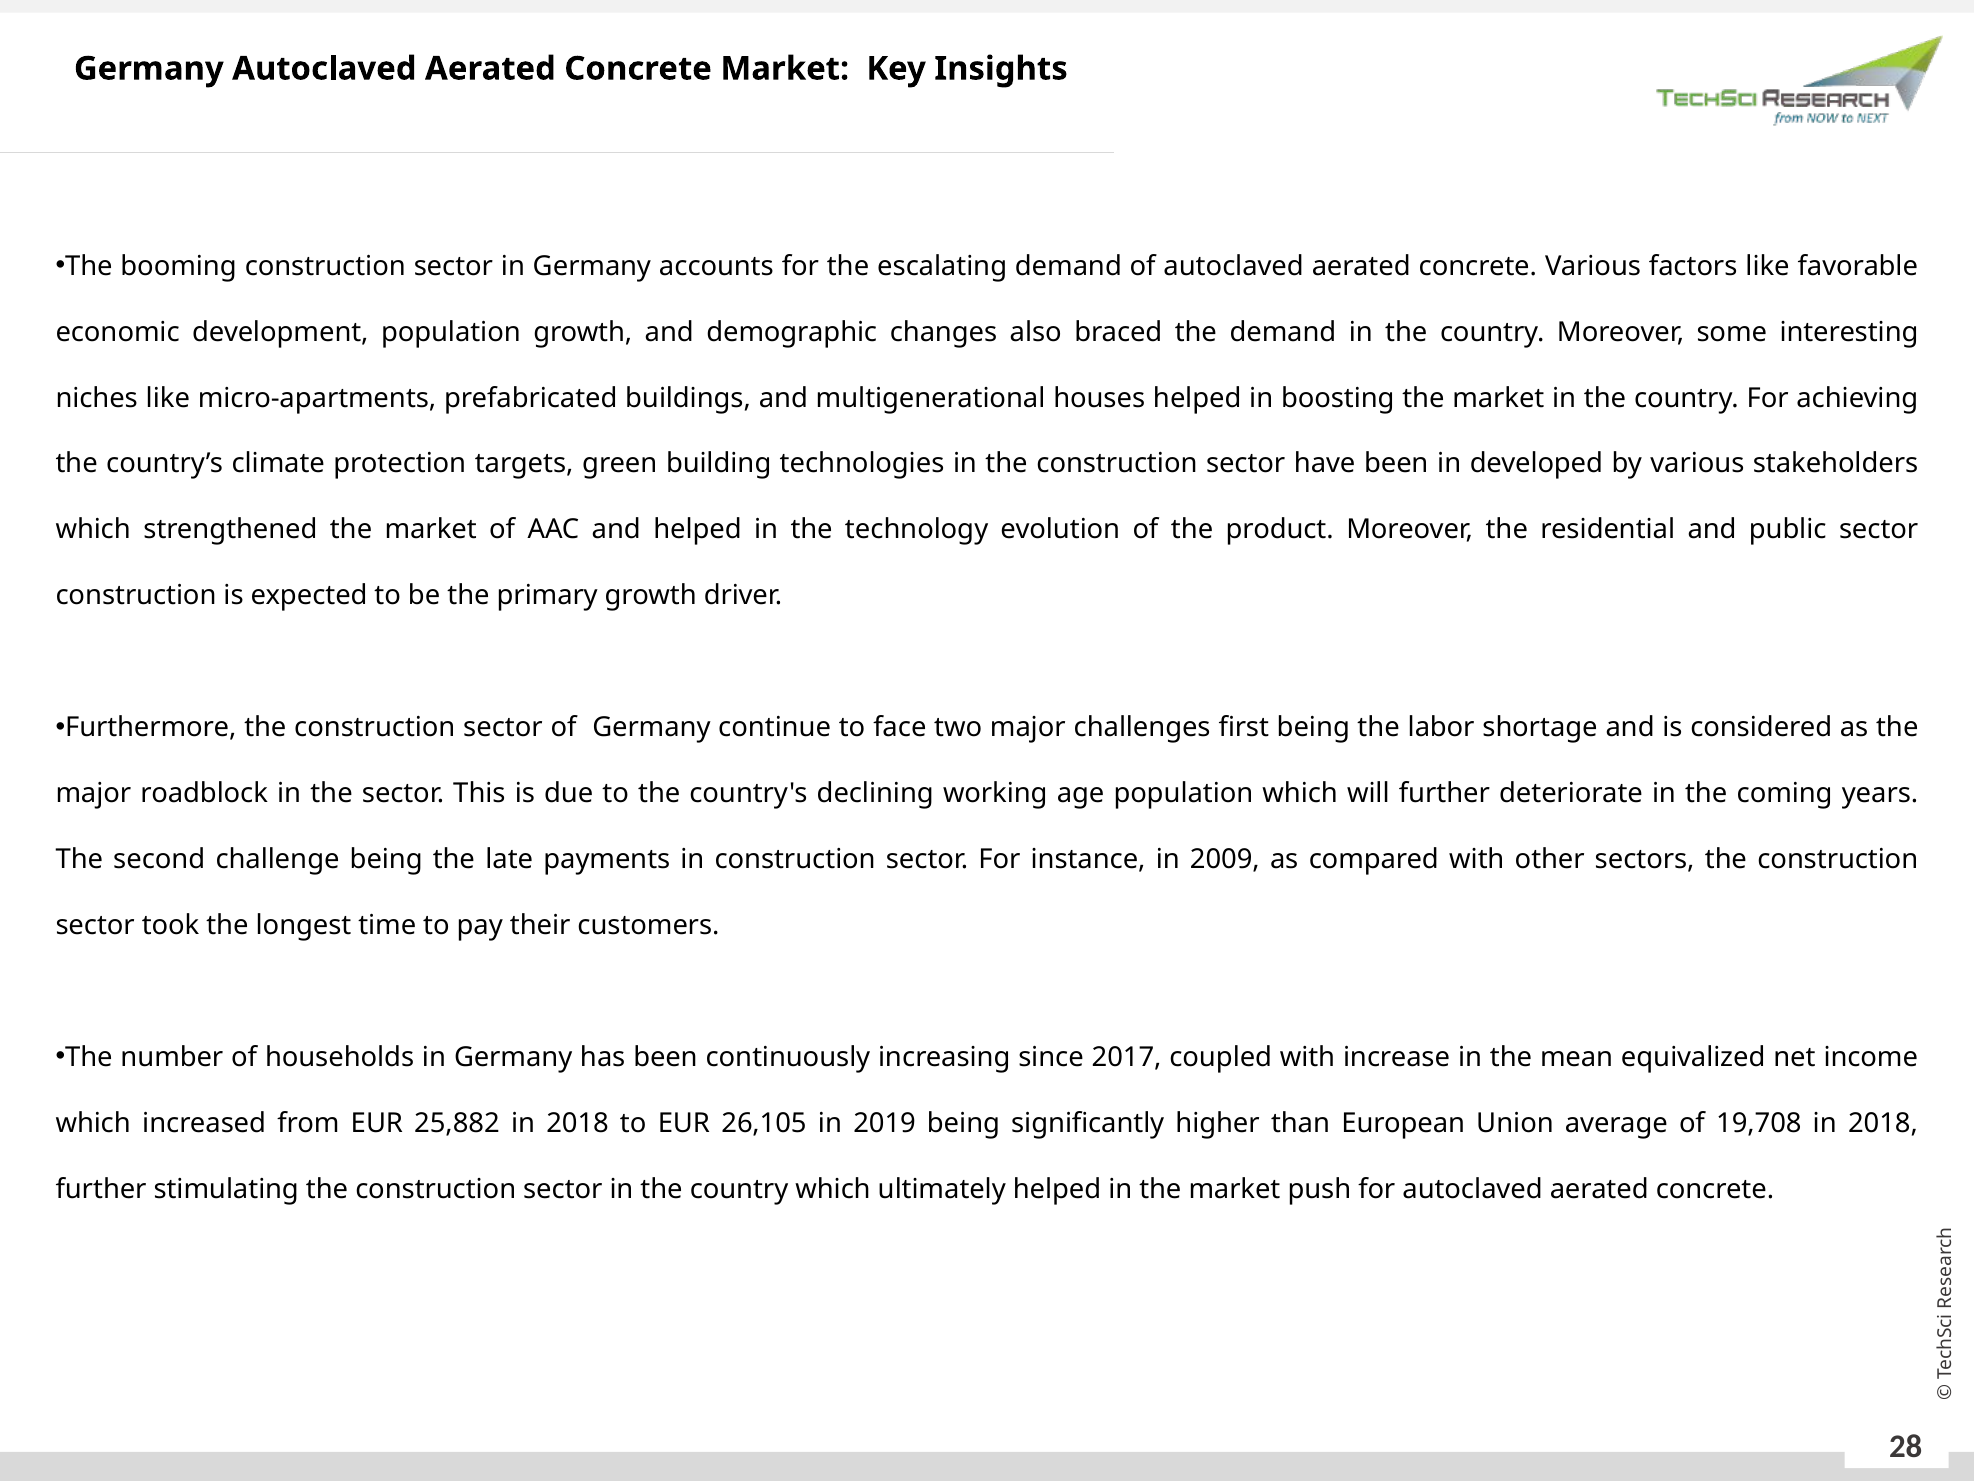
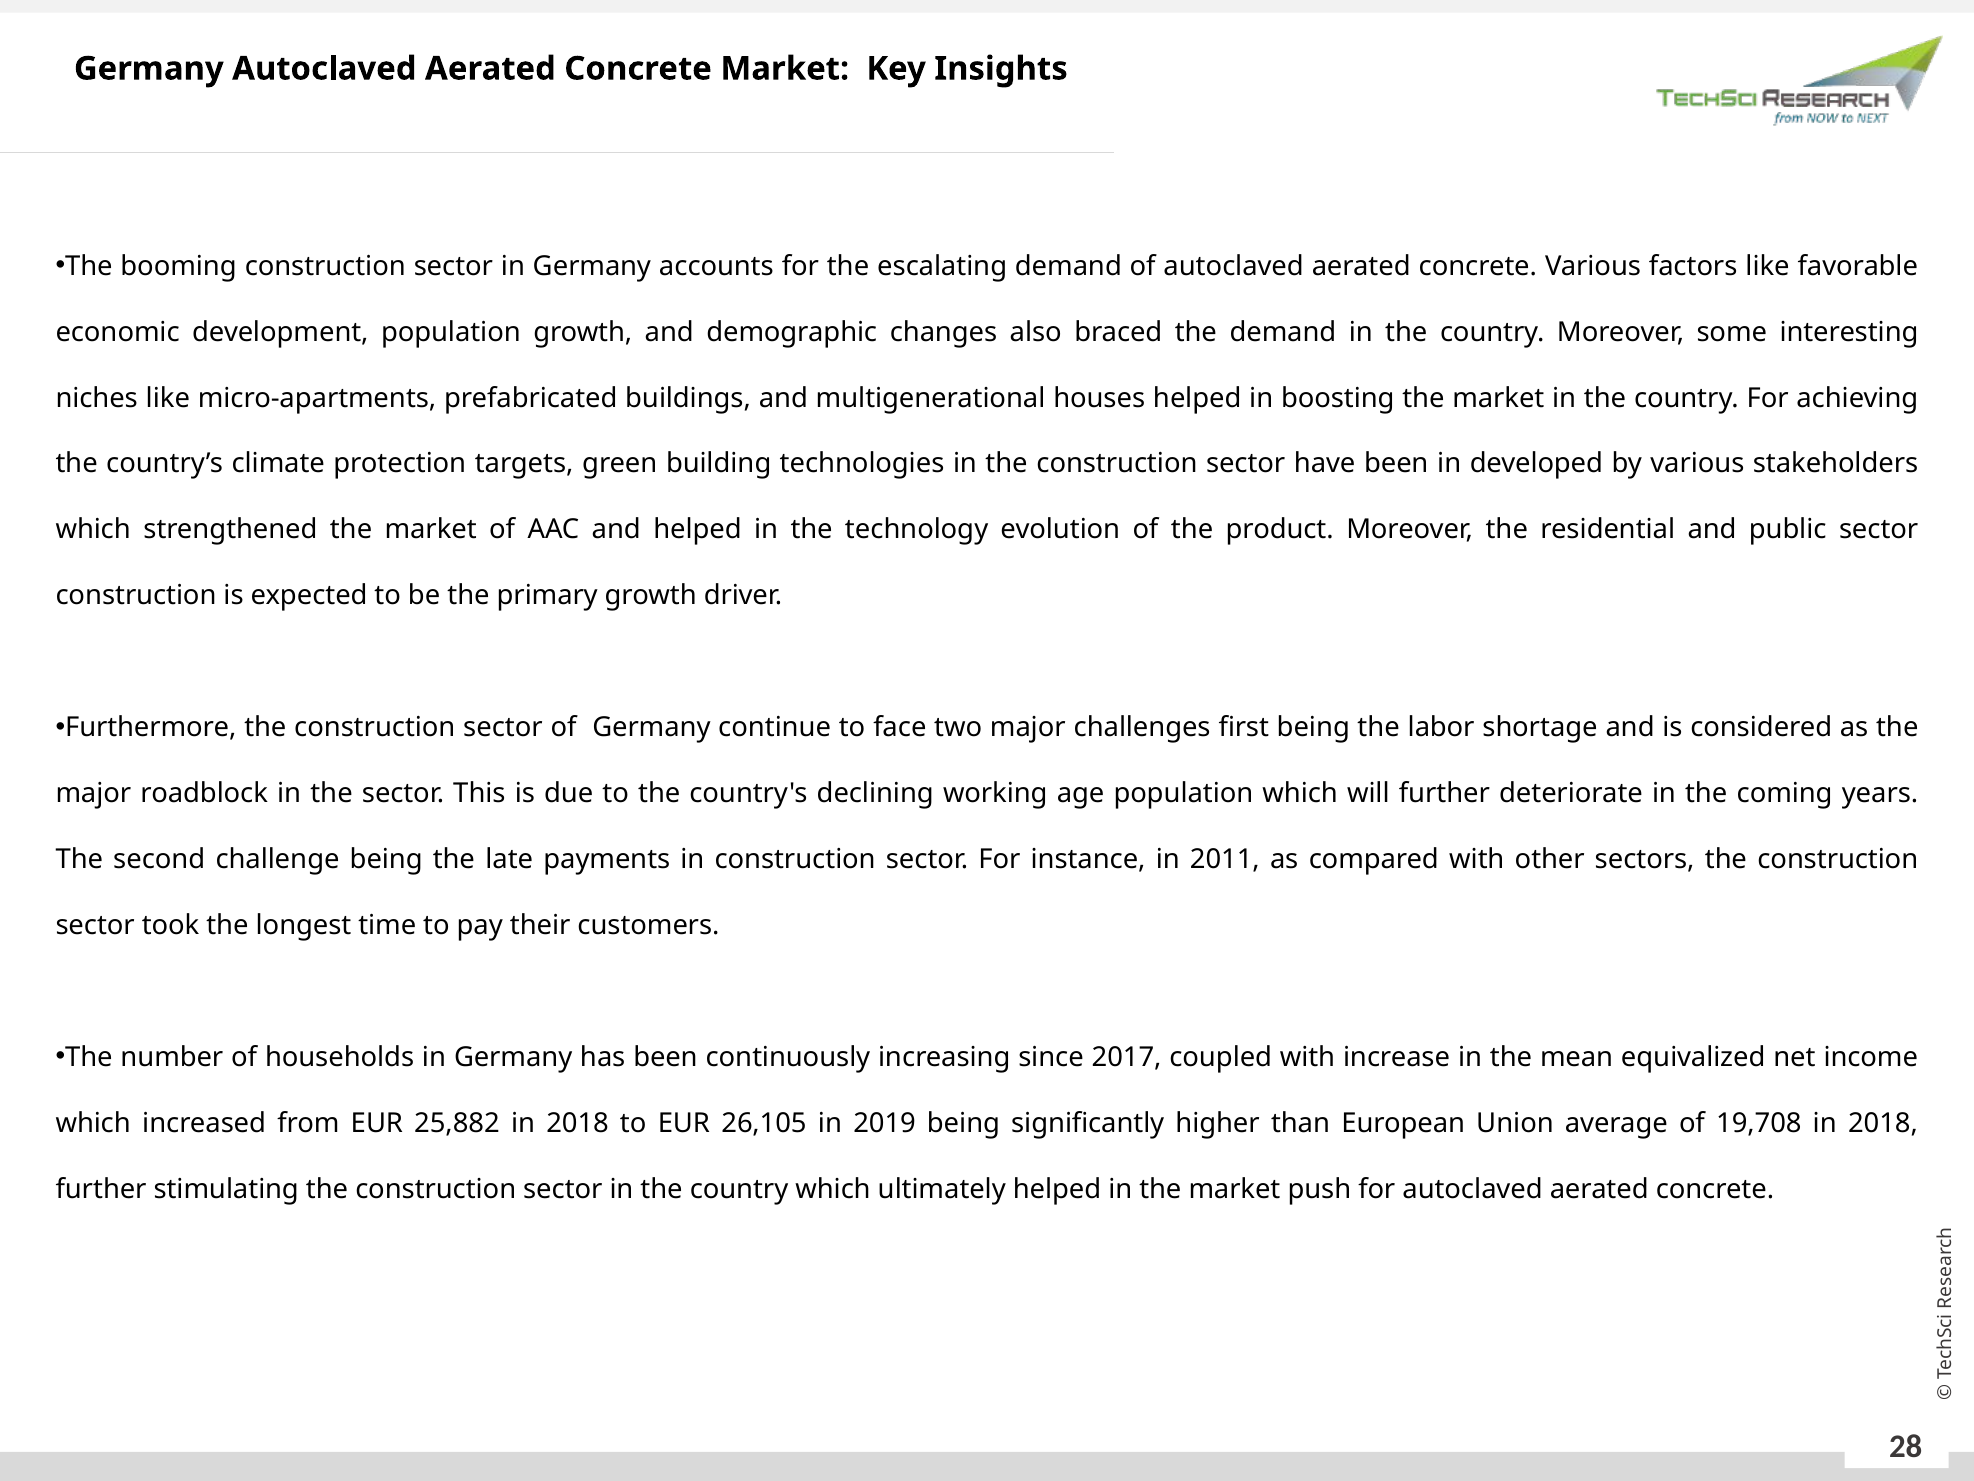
2009: 2009 -> 2011
